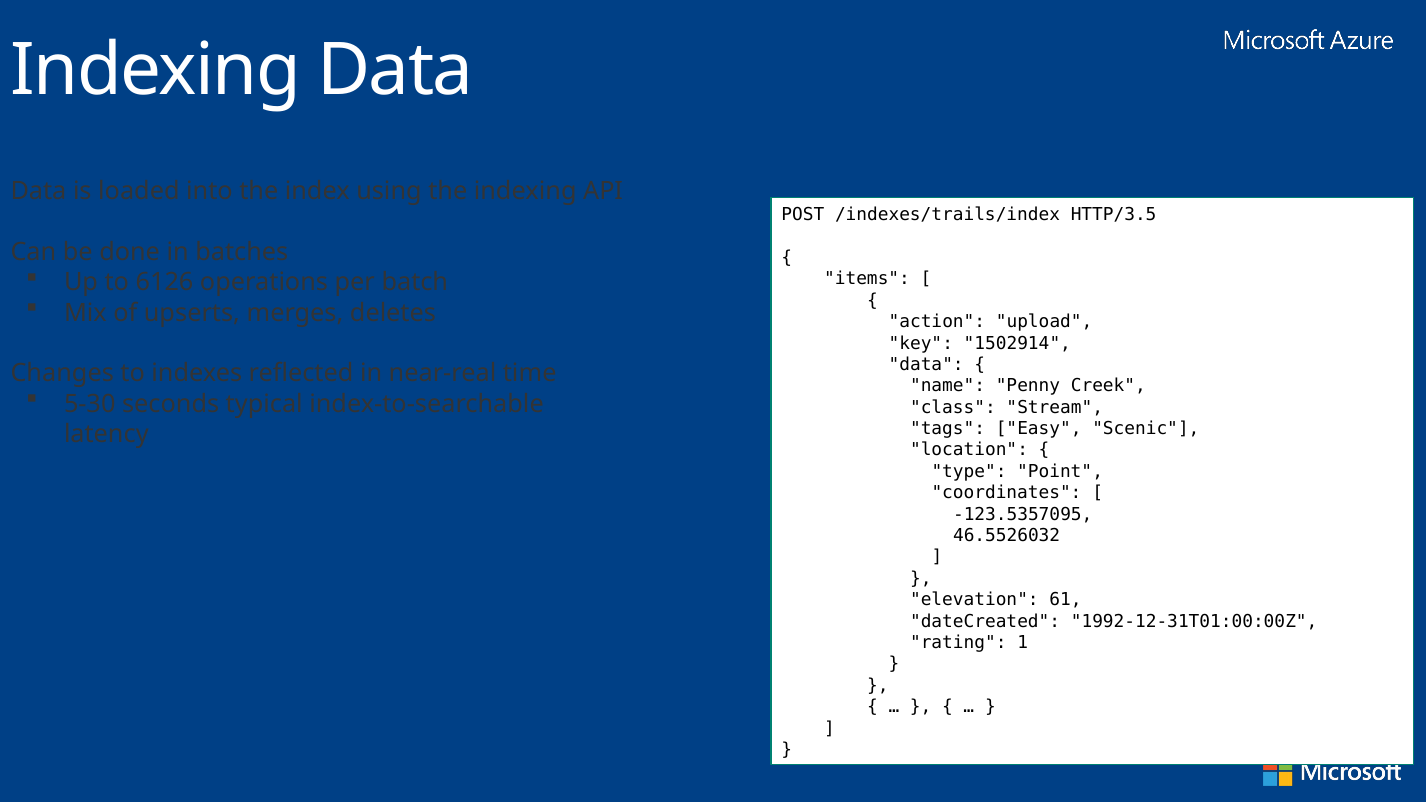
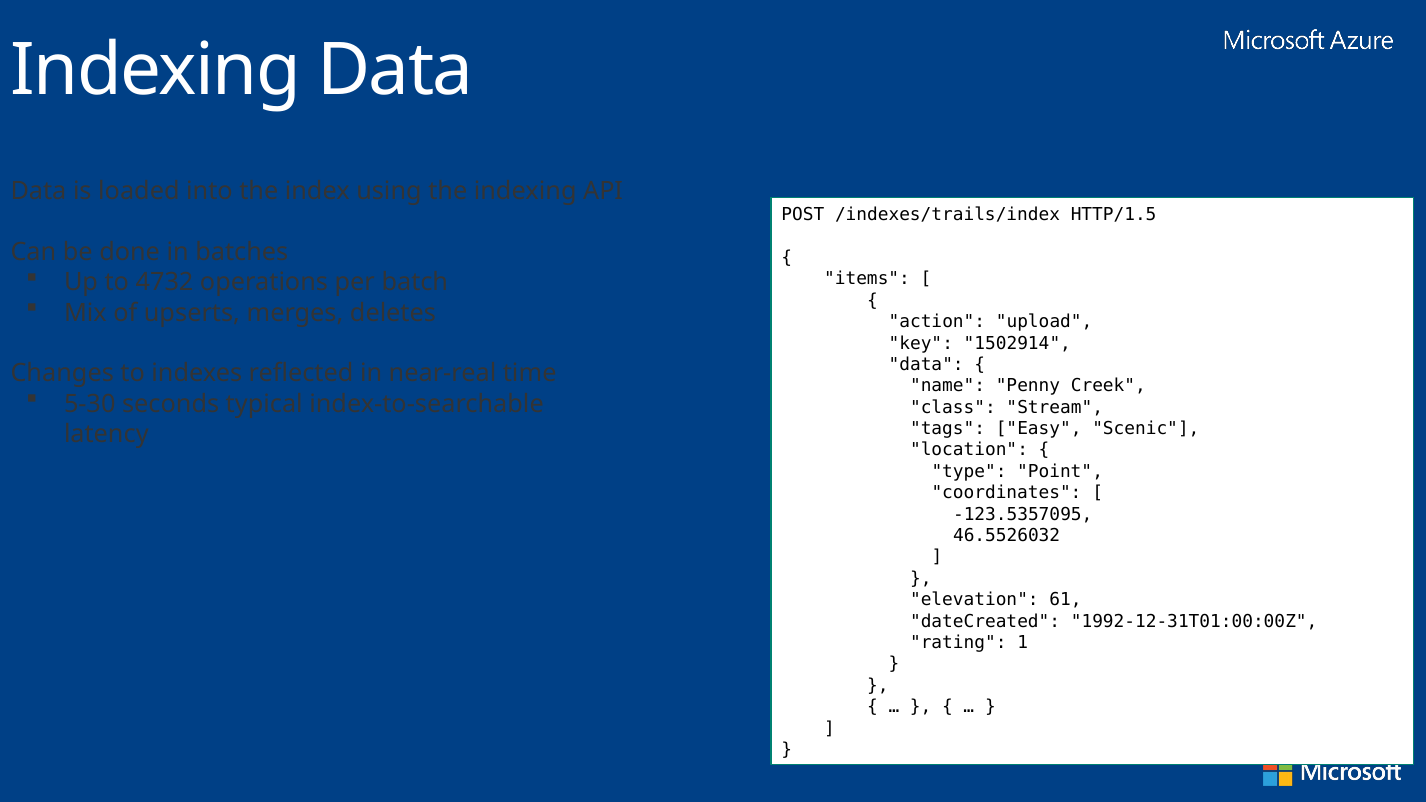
HTTP/3.5: HTTP/3.5 -> HTTP/1.5
6126: 6126 -> 4732
